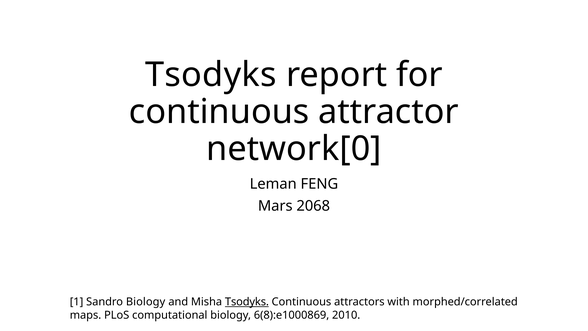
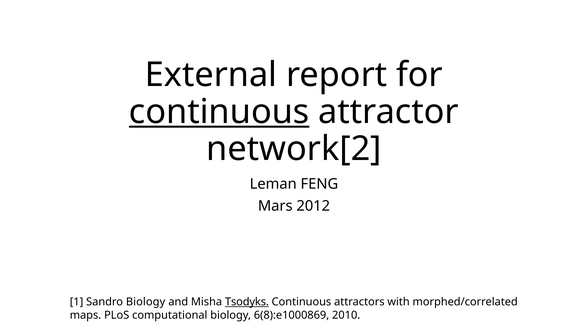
Tsodyks at (211, 75): Tsodyks -> External
continuous at (219, 112) underline: none -> present
network[0: network[0 -> network[2
2068: 2068 -> 2012
